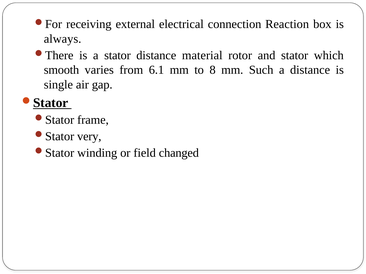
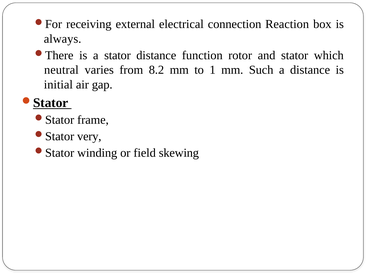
material: material -> function
smooth: smooth -> neutral
6.1: 6.1 -> 8.2
8: 8 -> 1
single: single -> initial
changed: changed -> skewing
